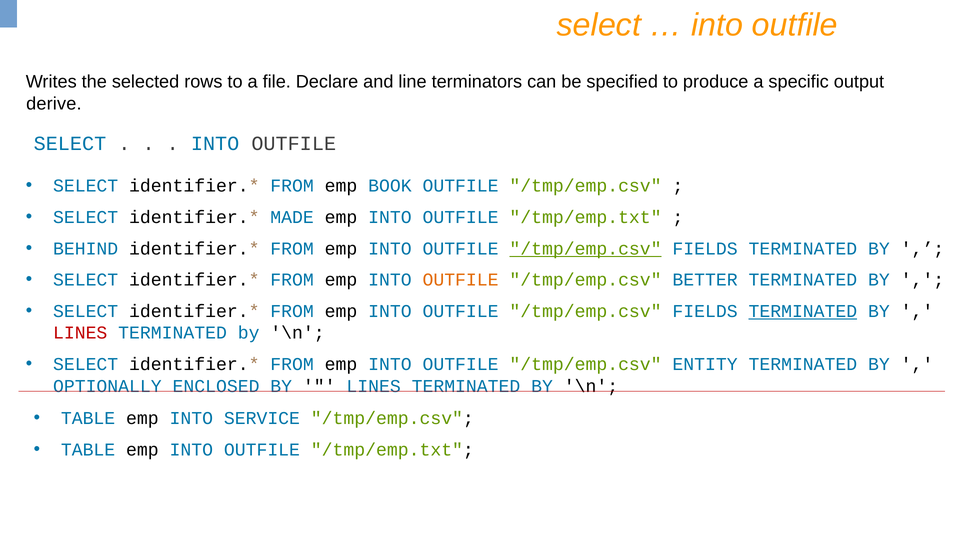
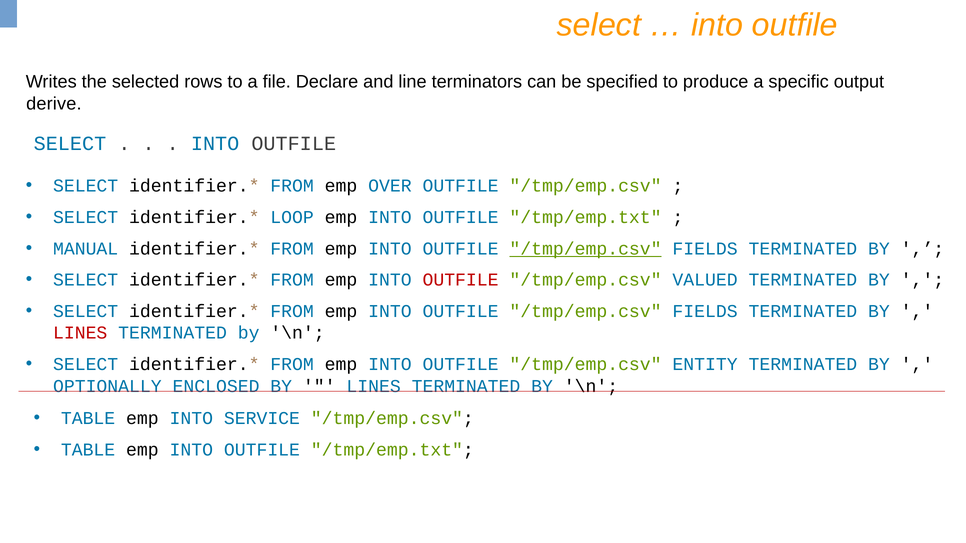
BOOK: BOOK -> OVER
MADE: MADE -> LOOP
BEHIND: BEHIND -> MANUAL
OUTFILE at (461, 280) colour: orange -> red
BETTER: BETTER -> VALUED
TERMINATED at (803, 311) underline: present -> none
